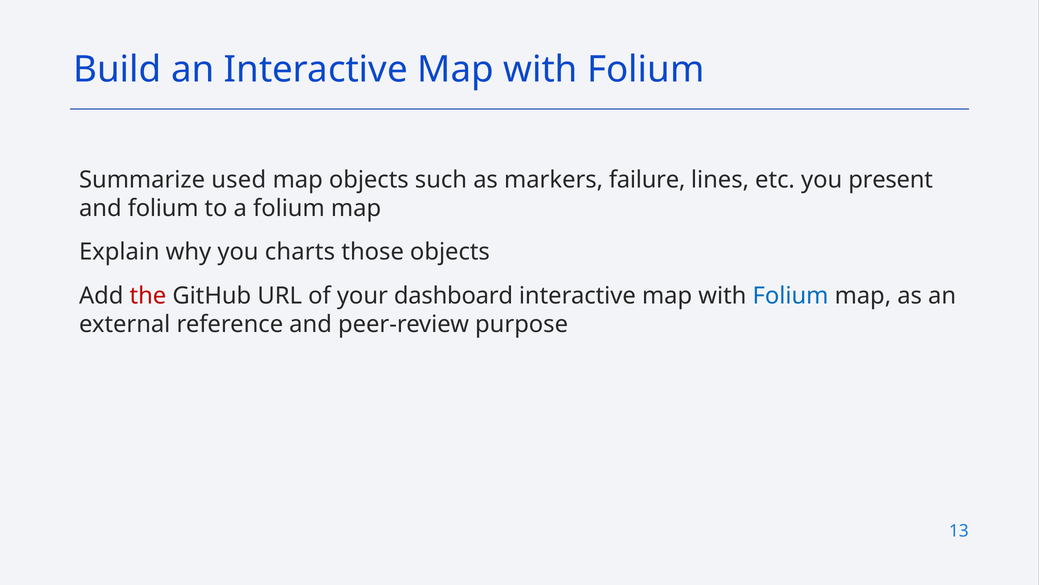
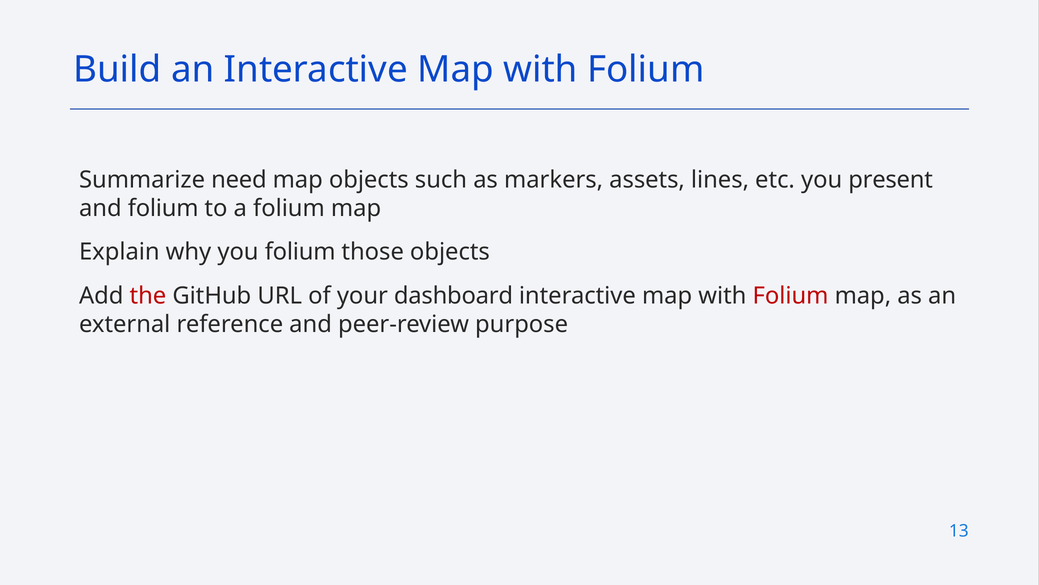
used: used -> need
failure: failure -> assets
you charts: charts -> folium
Folium at (791, 295) colour: blue -> red
